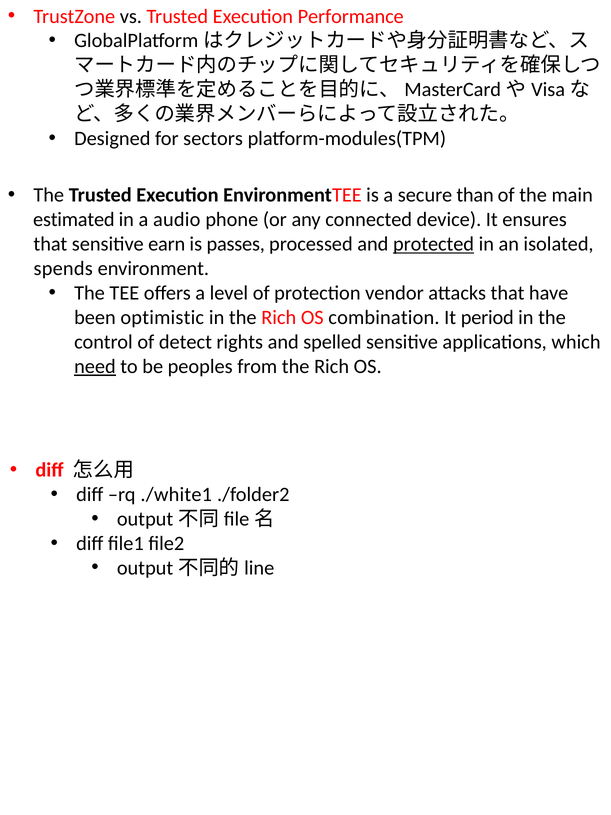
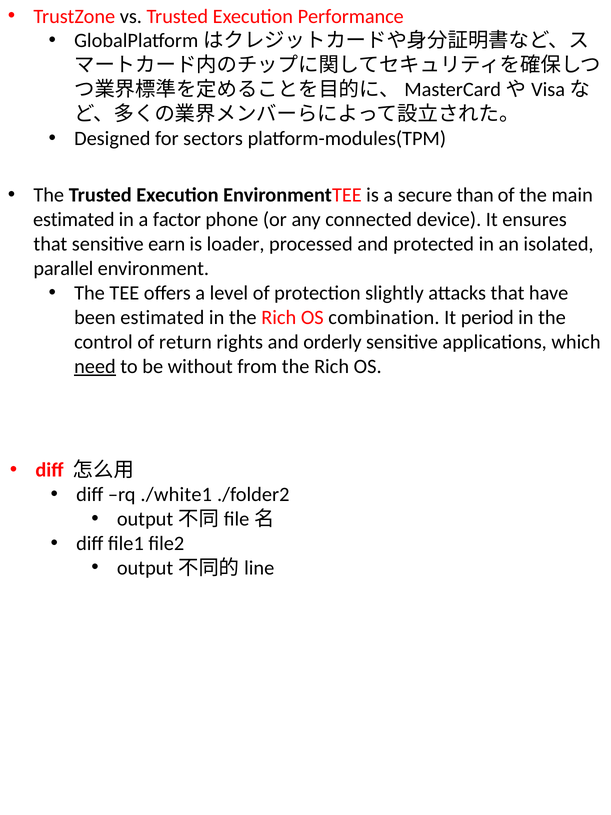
audio: audio -> factor
passes: passes -> loader
protected underline: present -> none
spends: spends -> parallel
vendor: vendor -> slightly
been optimistic: optimistic -> estimated
detect: detect -> return
spelled: spelled -> orderly
peoples: peoples -> without
